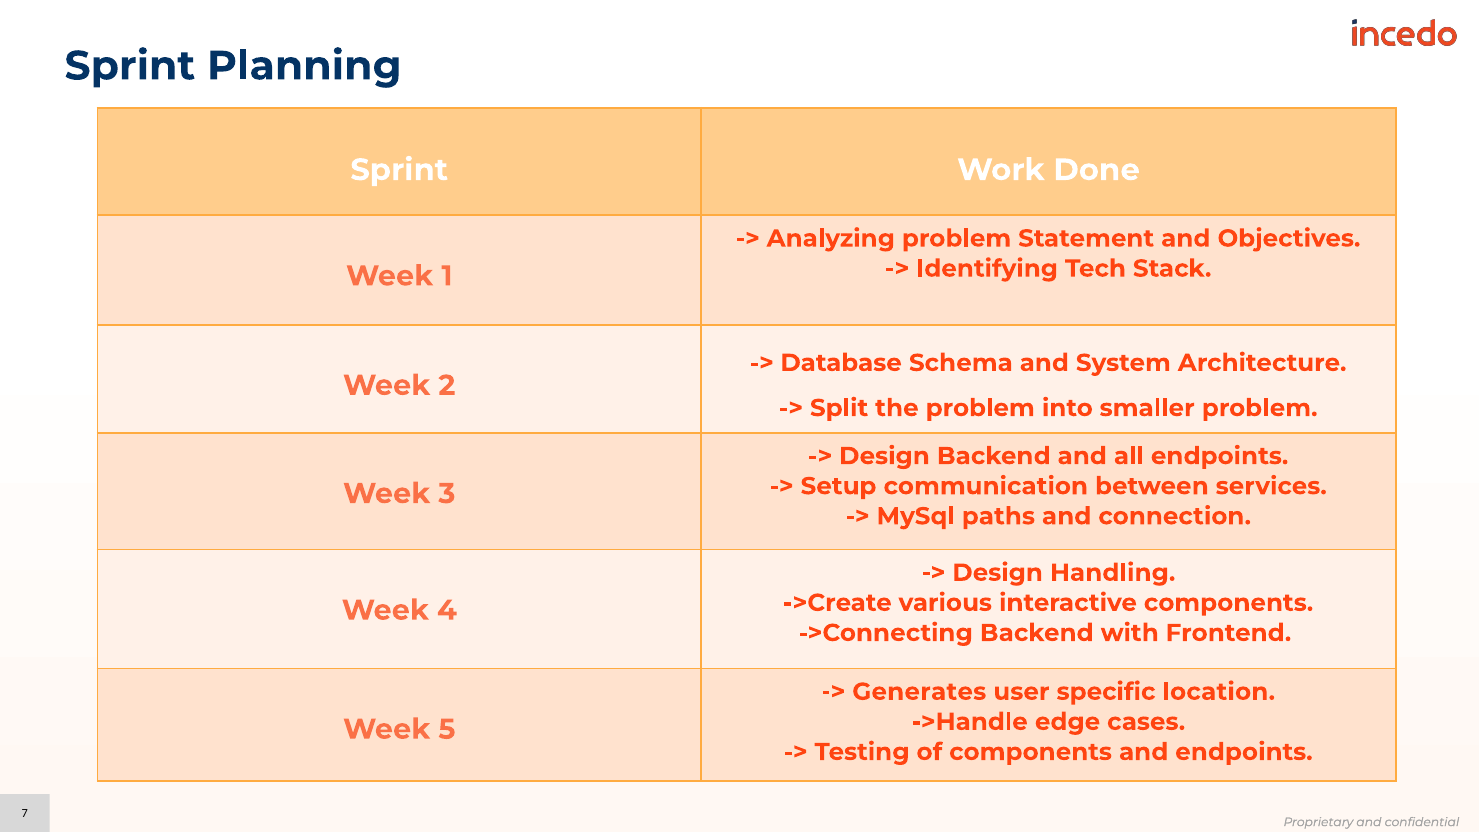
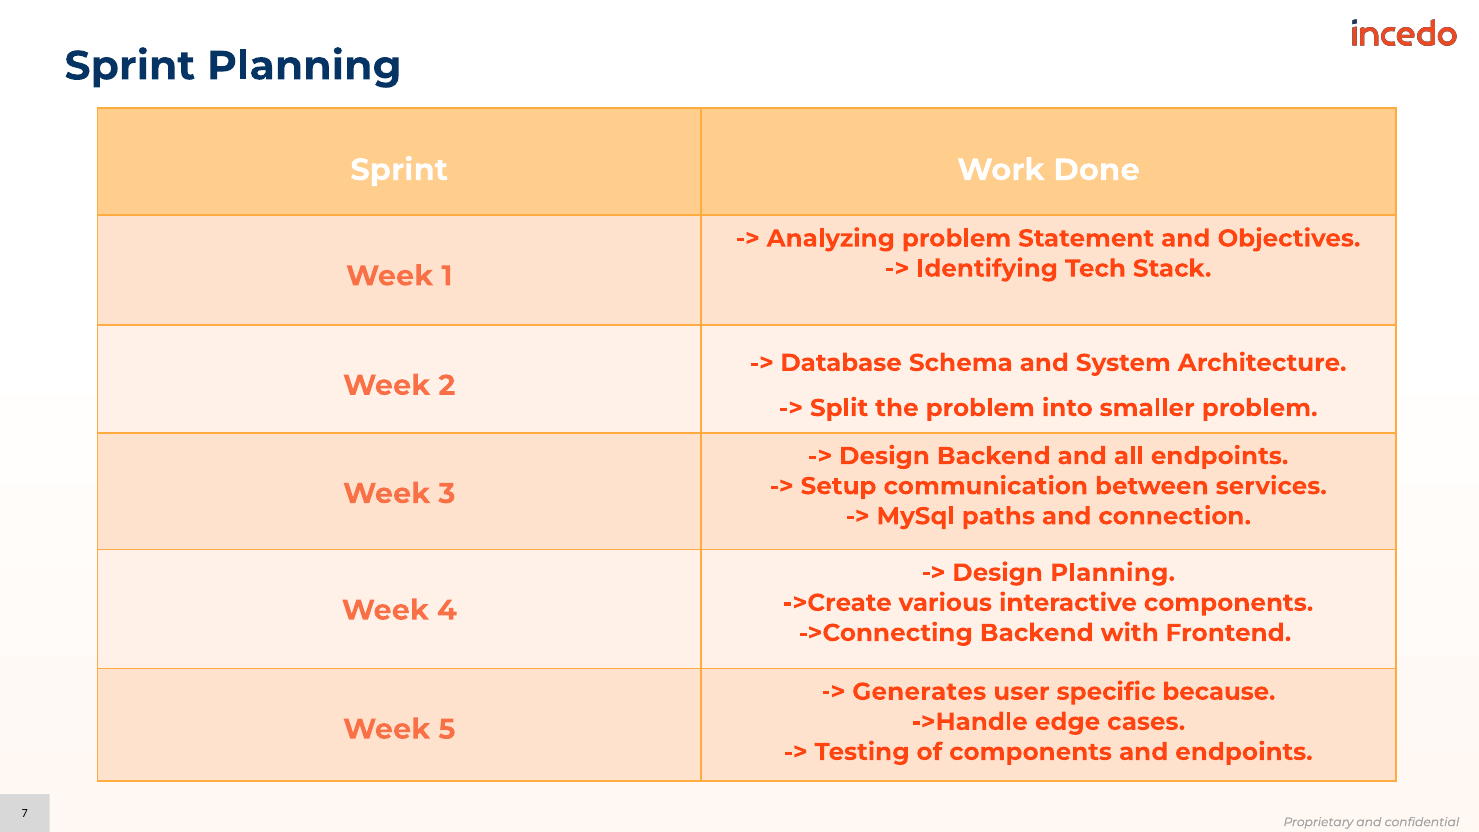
Design Handling: Handling -> Planning
location: location -> because
